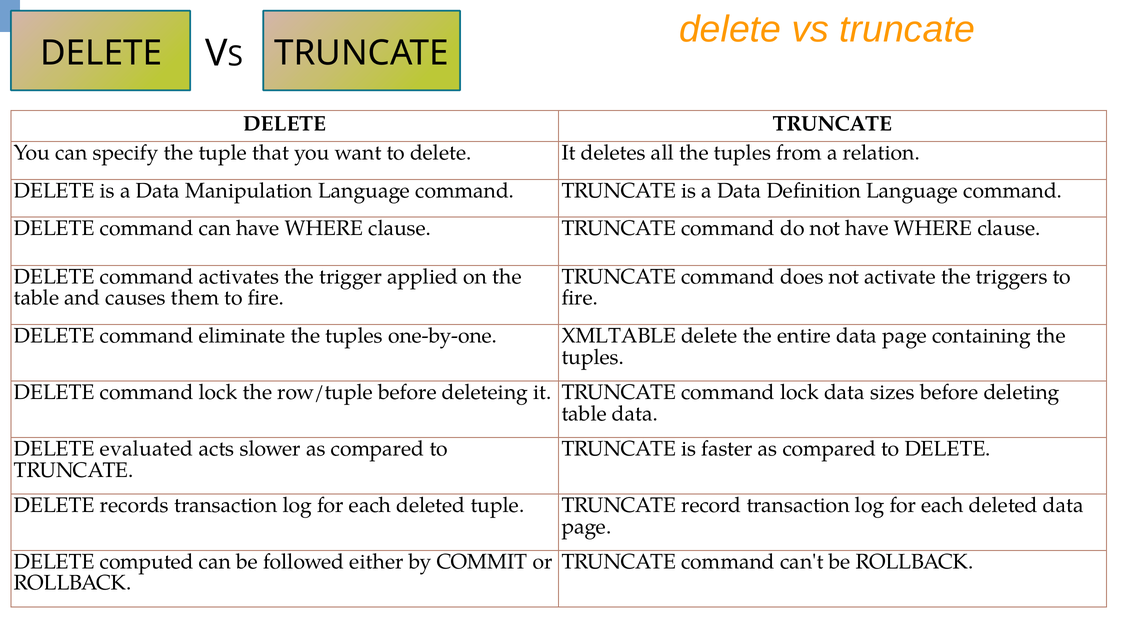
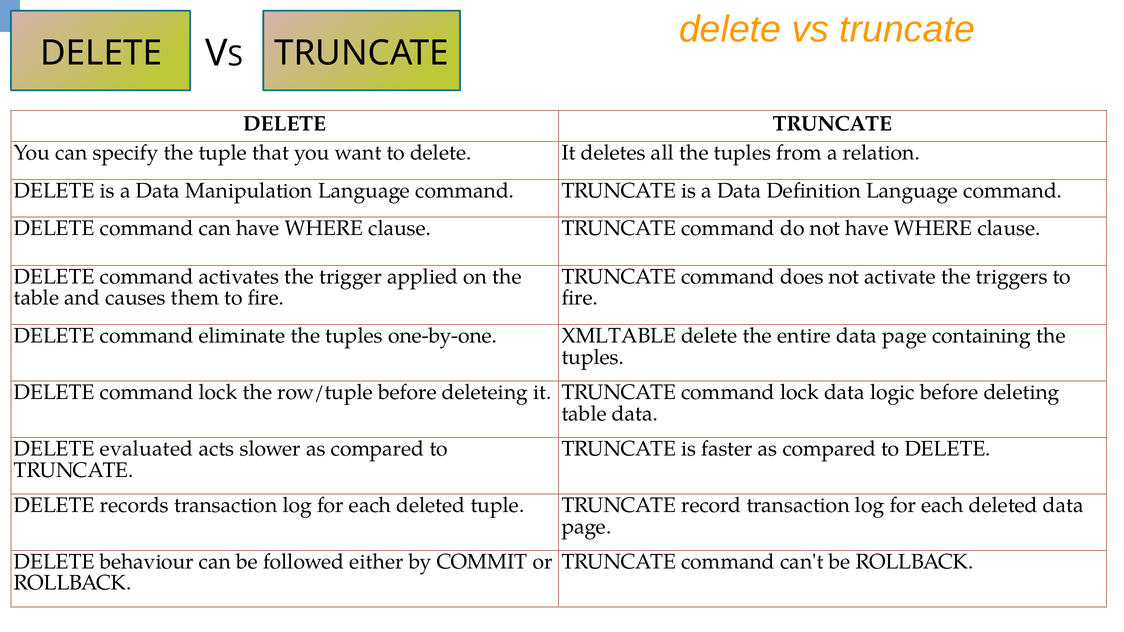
sizes: sizes -> logic
computed: computed -> behaviour
